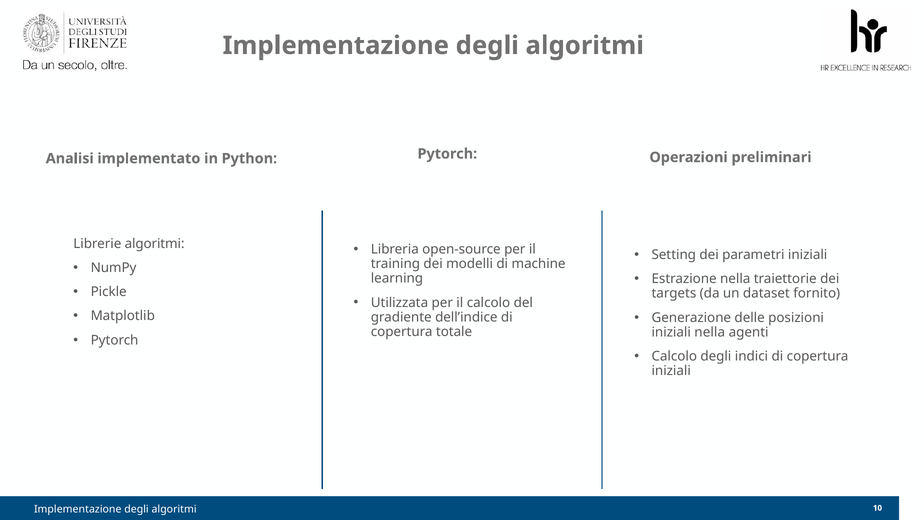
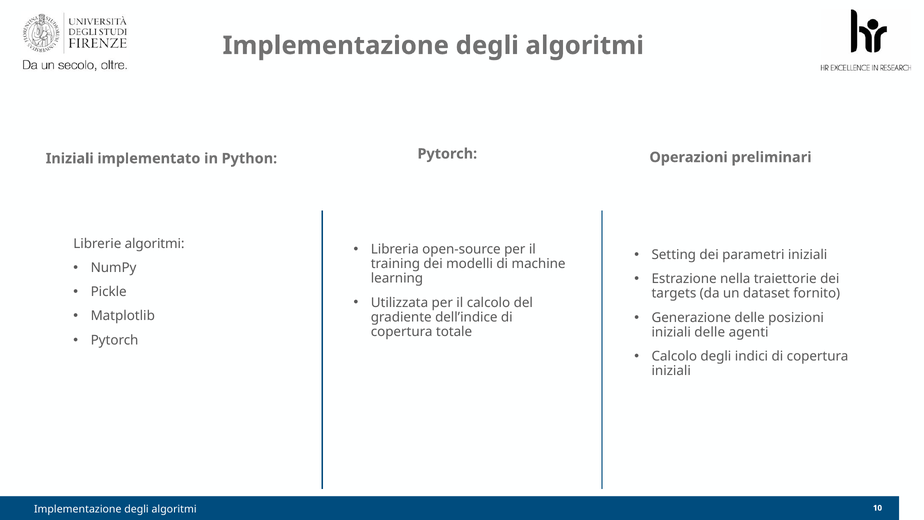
Analisi at (70, 158): Analisi -> Iniziali
iniziali nella: nella -> delle
